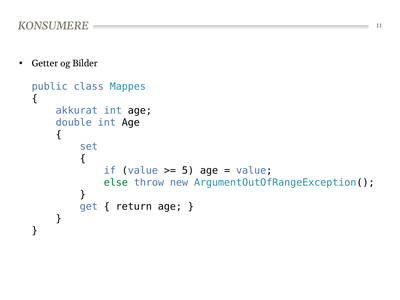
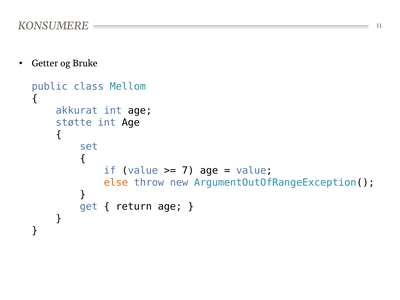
Bilder: Bilder -> Bruke
Mappes: Mappes -> Mellom
double: double -> støtte
5: 5 -> 7
else colour: green -> orange
